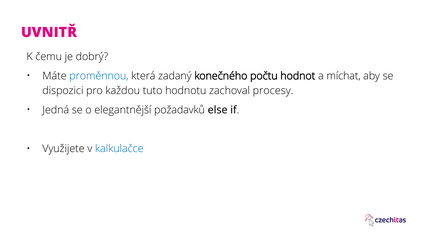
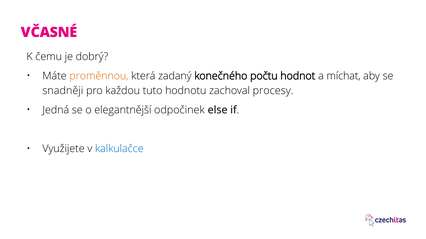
UVNITŘ: UVNITŘ -> VČASNÉ
proměnnou colour: blue -> orange
dispozici: dispozici -> snadněji
požadavků: požadavků -> odpočinek
